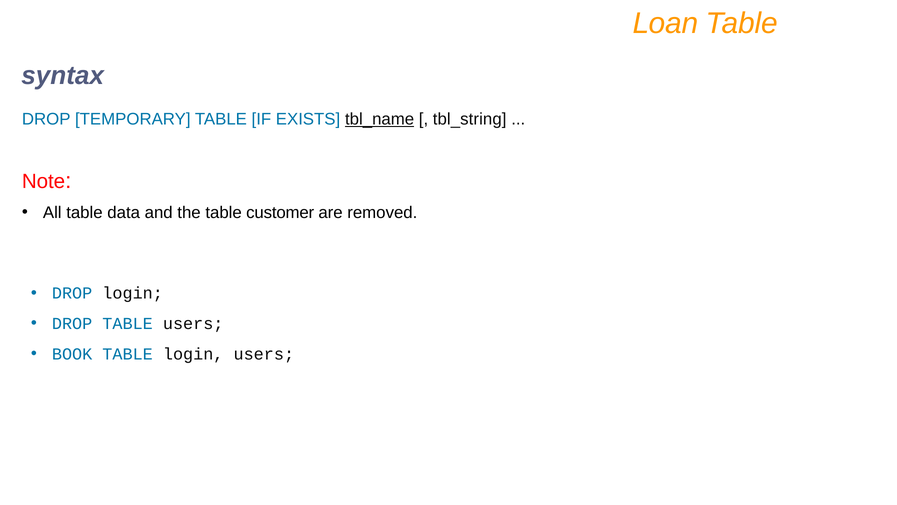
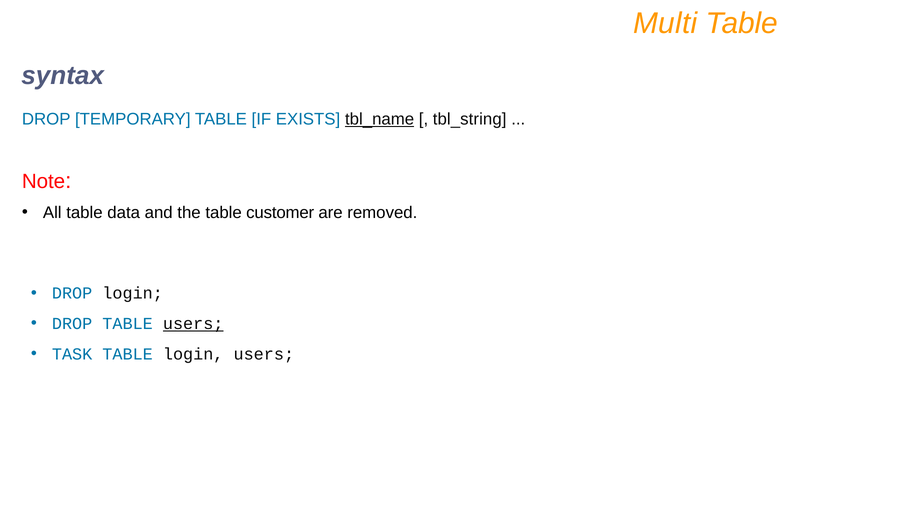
Loan: Loan -> Multi
users at (193, 323) underline: none -> present
BOOK: BOOK -> TASK
